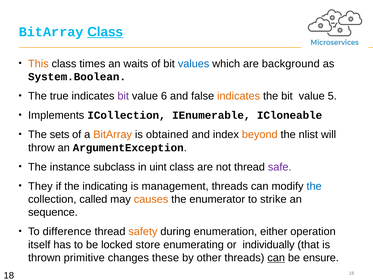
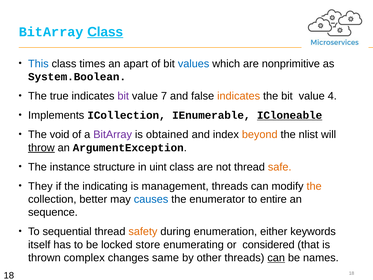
This colour: orange -> blue
waits: waits -> apart
background: background -> nonprimitive
6: 6 -> 7
5: 5 -> 4
ICloneable underline: none -> present
sets: sets -> void
BitArray at (113, 134) colour: orange -> purple
throw underline: none -> present
subclass: subclass -> structure
safe colour: purple -> orange
the at (314, 186) colour: blue -> orange
called: called -> better
causes colour: orange -> blue
strike: strike -> entire
difference: difference -> sequential
operation: operation -> keywords
individually: individually -> considered
primitive: primitive -> complex
these: these -> same
ensure: ensure -> names
